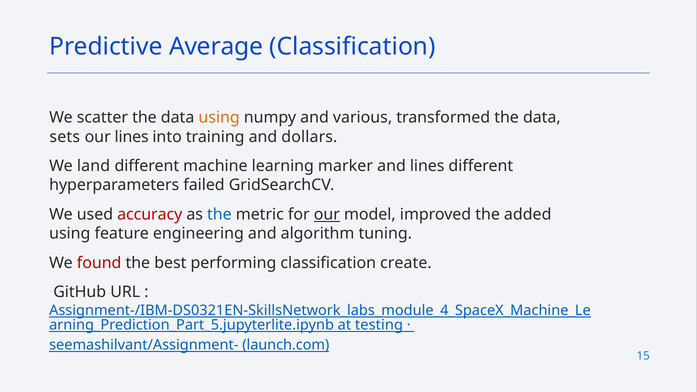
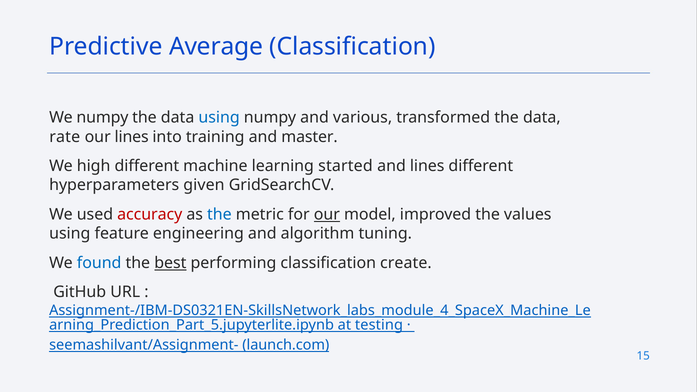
We scatter: scatter -> numpy
using at (219, 118) colour: orange -> blue
sets: sets -> rate
dollars: dollars -> master
land: land -> high
marker: marker -> started
failed: failed -> given
added: added -> values
found colour: red -> blue
best underline: none -> present
